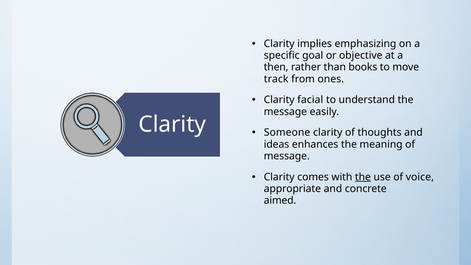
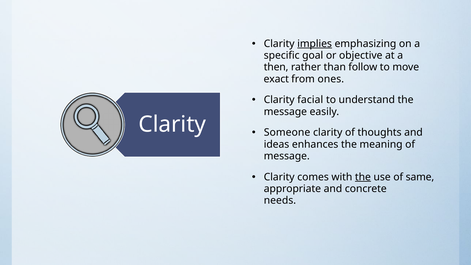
implies underline: none -> present
books: books -> follow
track: track -> exact
voice: voice -> same
aimed: aimed -> needs
